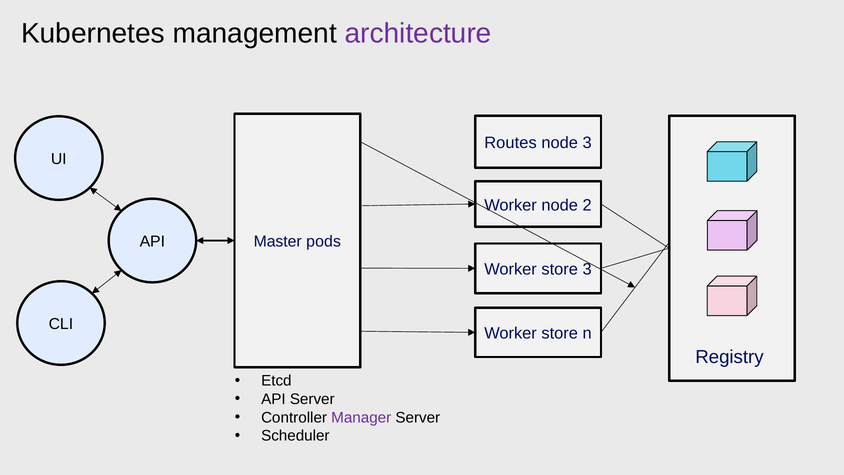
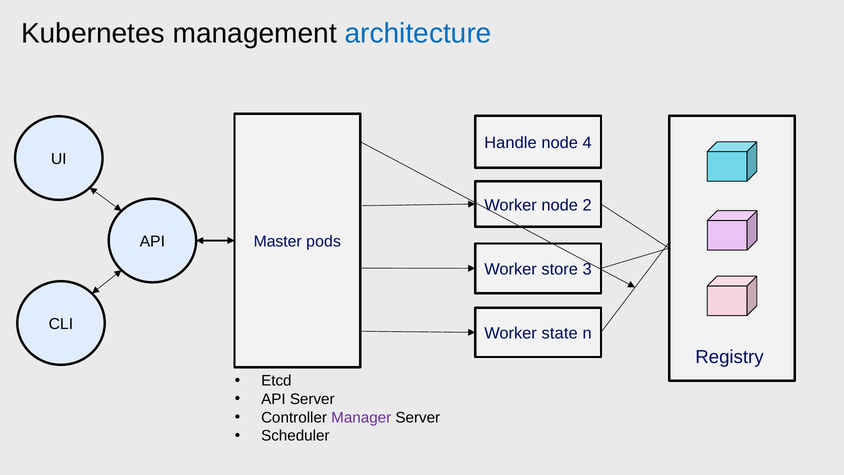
architecture colour: purple -> blue
Routes: Routes -> Handle
node 3: 3 -> 4
store at (560, 333): store -> state
